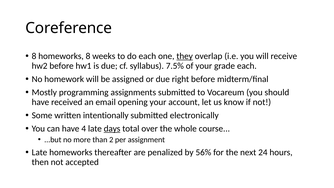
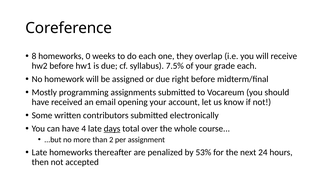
homeworks 8: 8 -> 0
they underline: present -> none
intentionally: intentionally -> contributors
56%: 56% -> 53%
